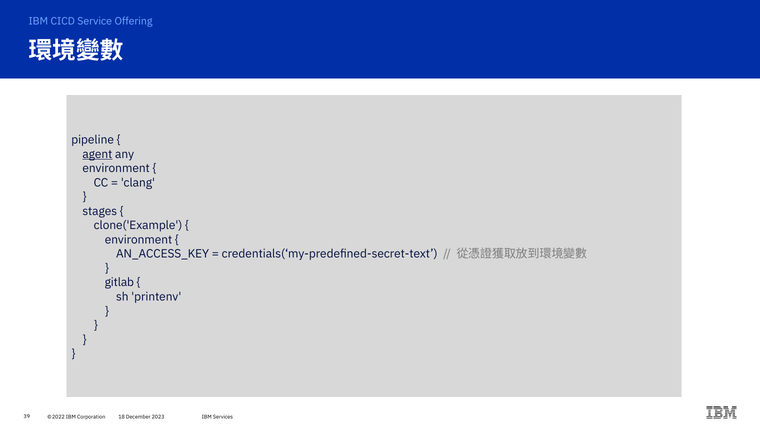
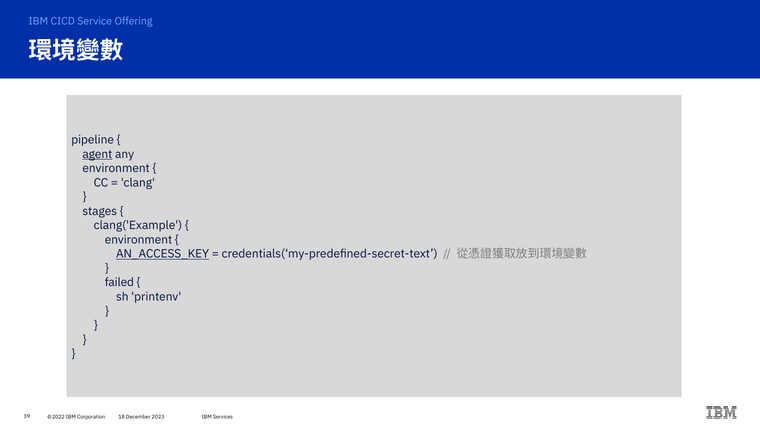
clone('Example: clone('Example -> clang('Example
AN_ACCESS_KEY underline: none -> present
gitlab: gitlab -> failed
